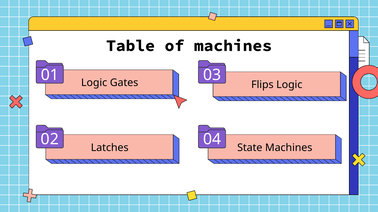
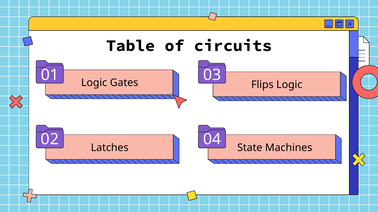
of machines: machines -> circuits
